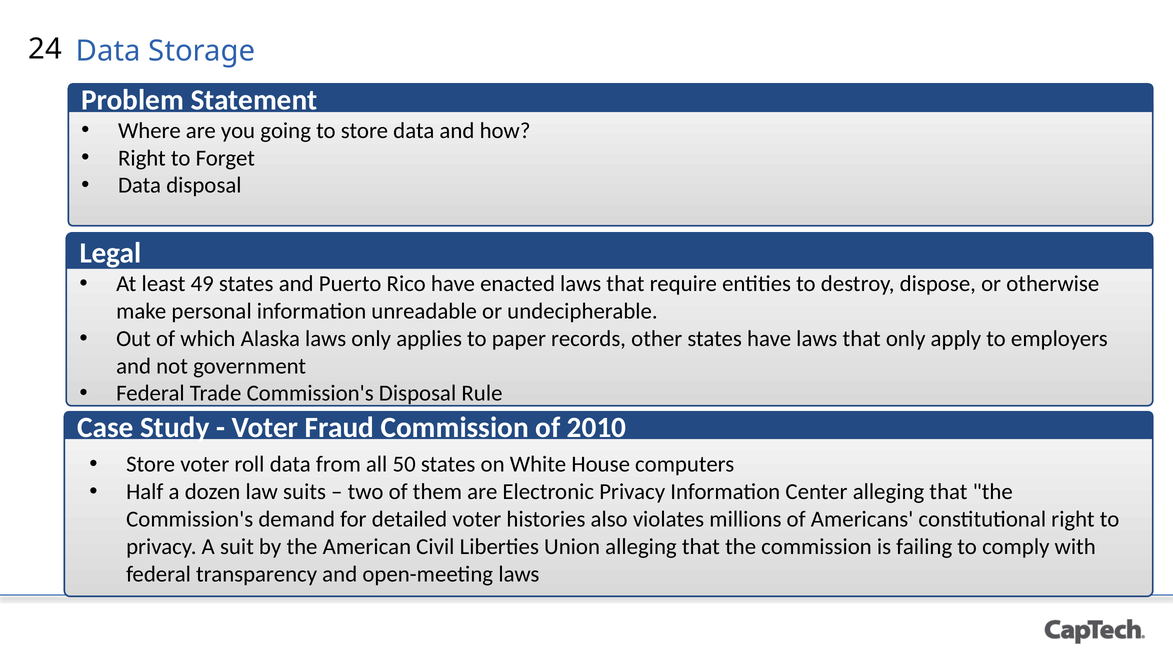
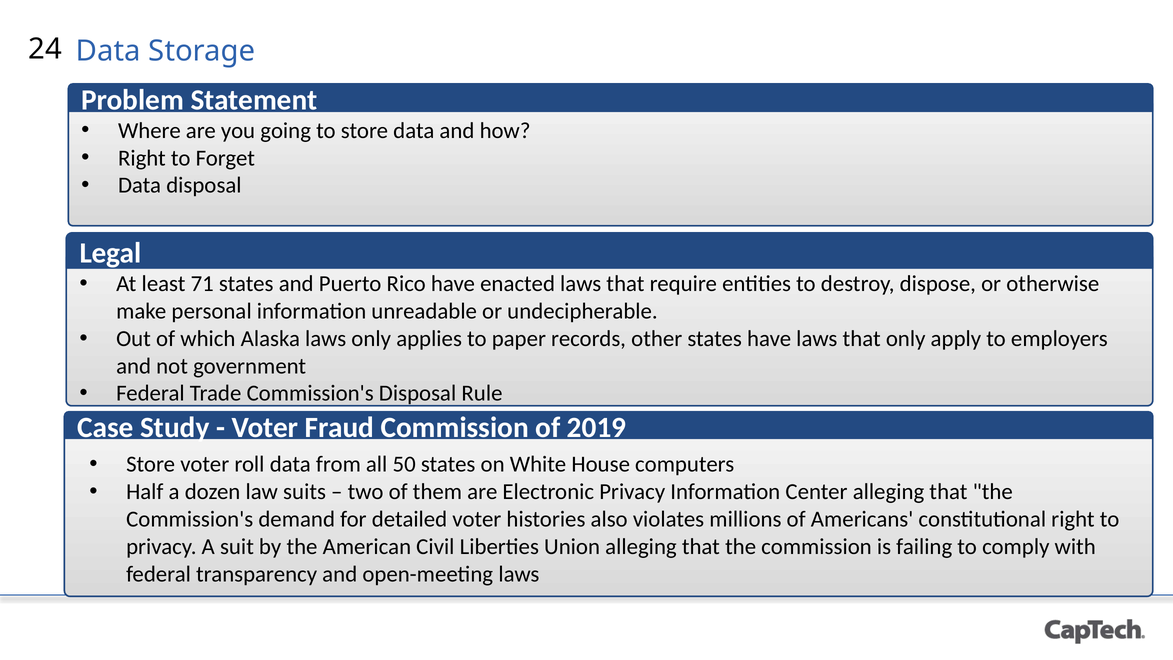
49: 49 -> 71
2010: 2010 -> 2019
